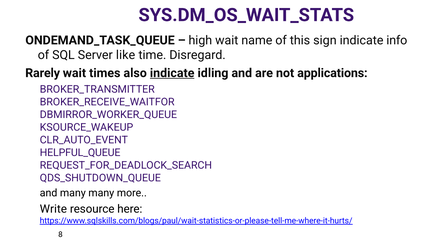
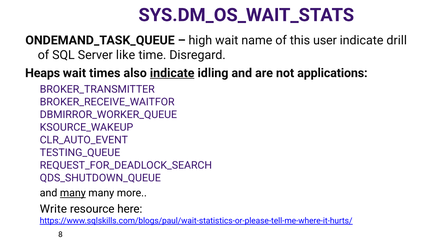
sign: sign -> user
info: info -> drill
Rarely: Rarely -> Heaps
HELPFUL_QUEUE: HELPFUL_QUEUE -> TESTING_QUEUE
many at (73, 193) underline: none -> present
